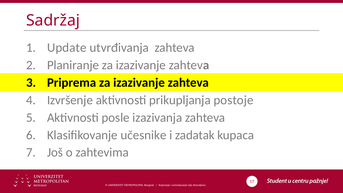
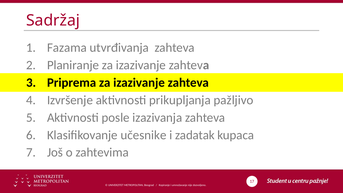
Update: Update -> Fazama
postoje: postoje -> pažljivo
